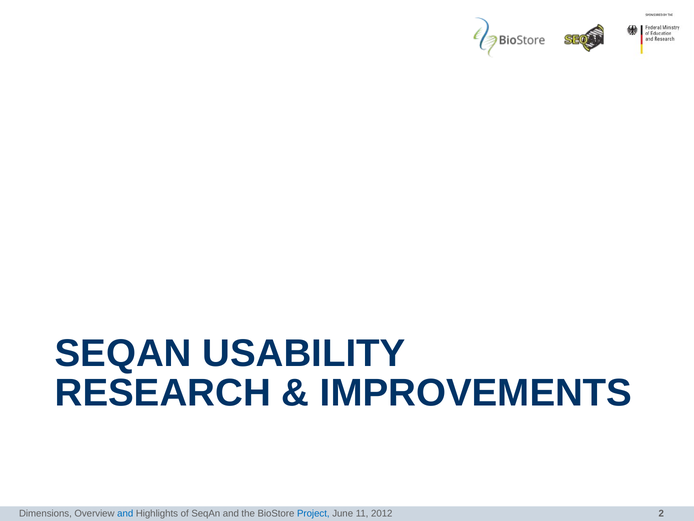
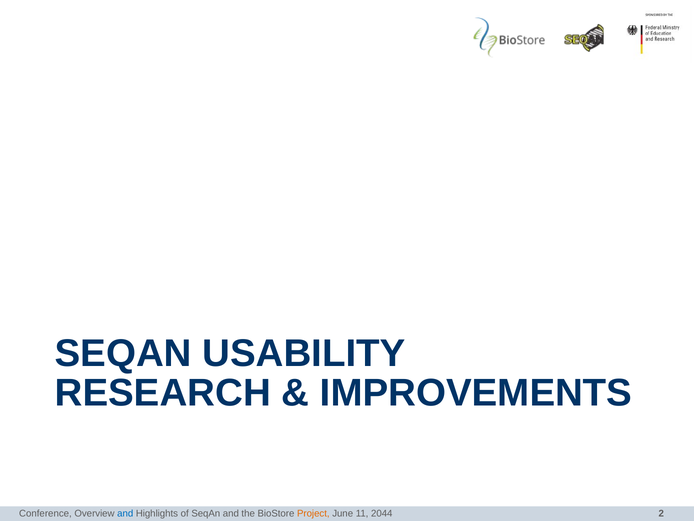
Dimensions: Dimensions -> Conference
Project colour: blue -> orange
2012: 2012 -> 2044
